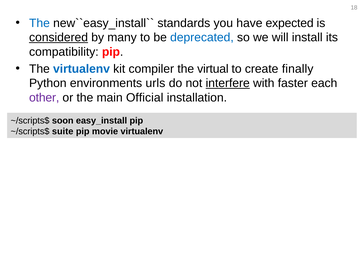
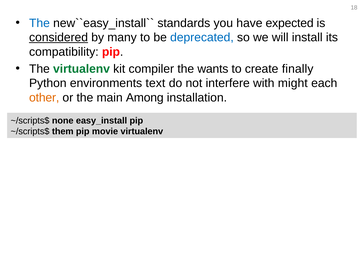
virtualenv at (82, 69) colour: blue -> green
virtual: virtual -> wants
urls: urls -> text
interfere underline: present -> none
faster: faster -> might
other colour: purple -> orange
Official: Official -> Among
soon: soon -> none
suite: suite -> them
